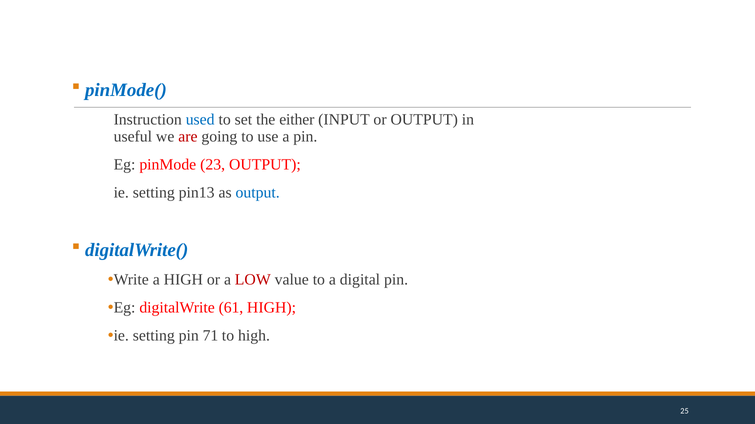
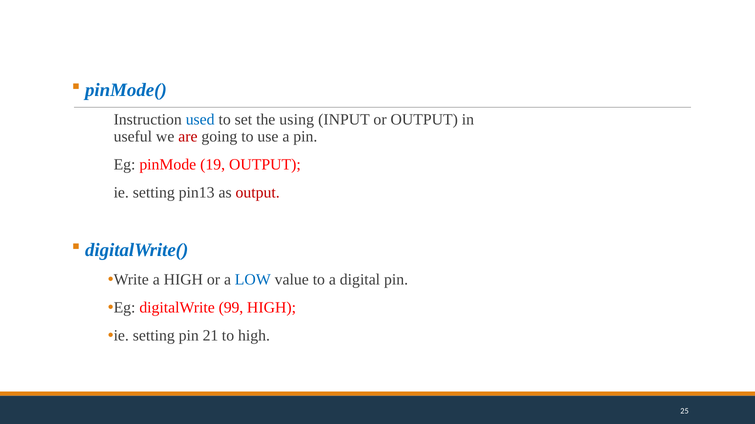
either: either -> using
23: 23 -> 19
output at (258, 193) colour: blue -> red
LOW colour: red -> blue
61: 61 -> 99
71: 71 -> 21
